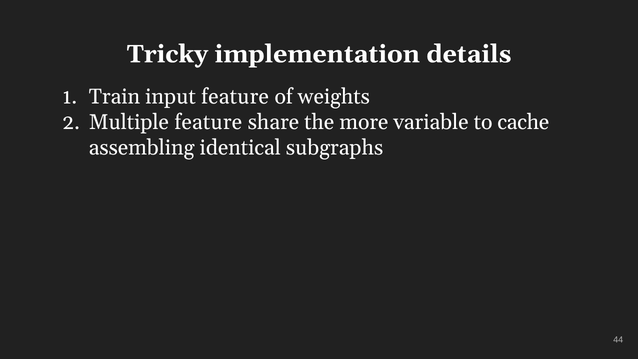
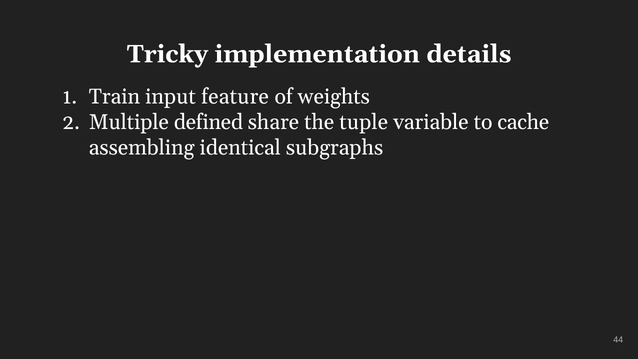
Multiple feature: feature -> defined
more: more -> tuple
